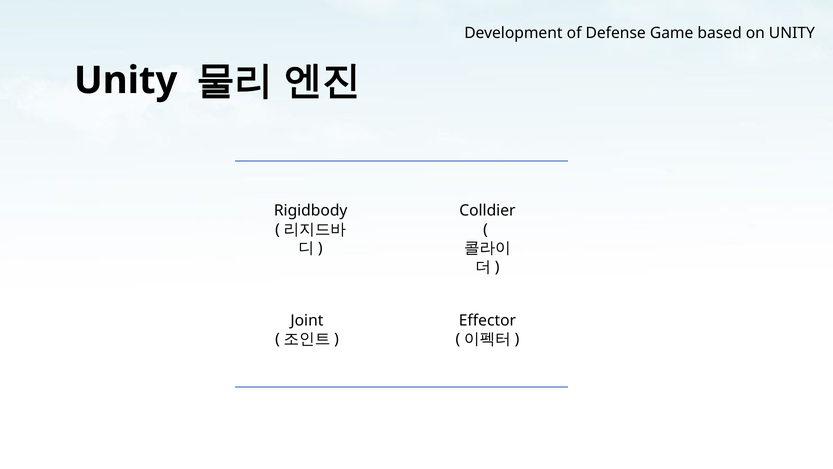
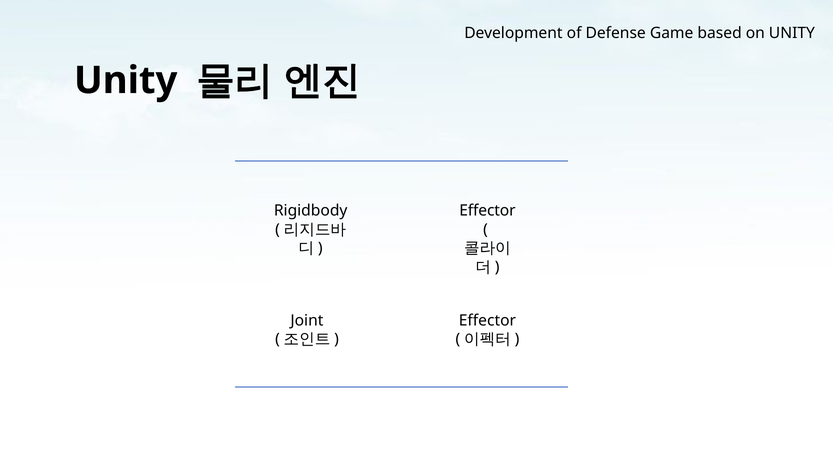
Colldier at (487, 211): Colldier -> Effector
